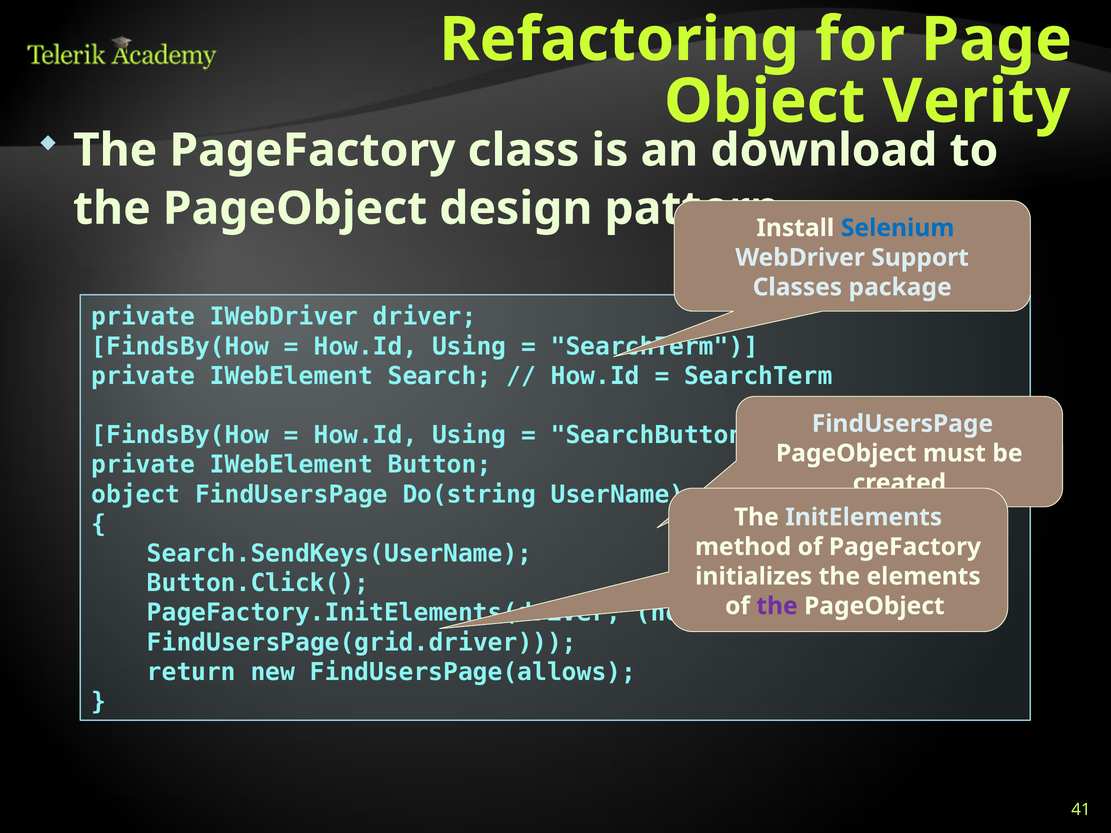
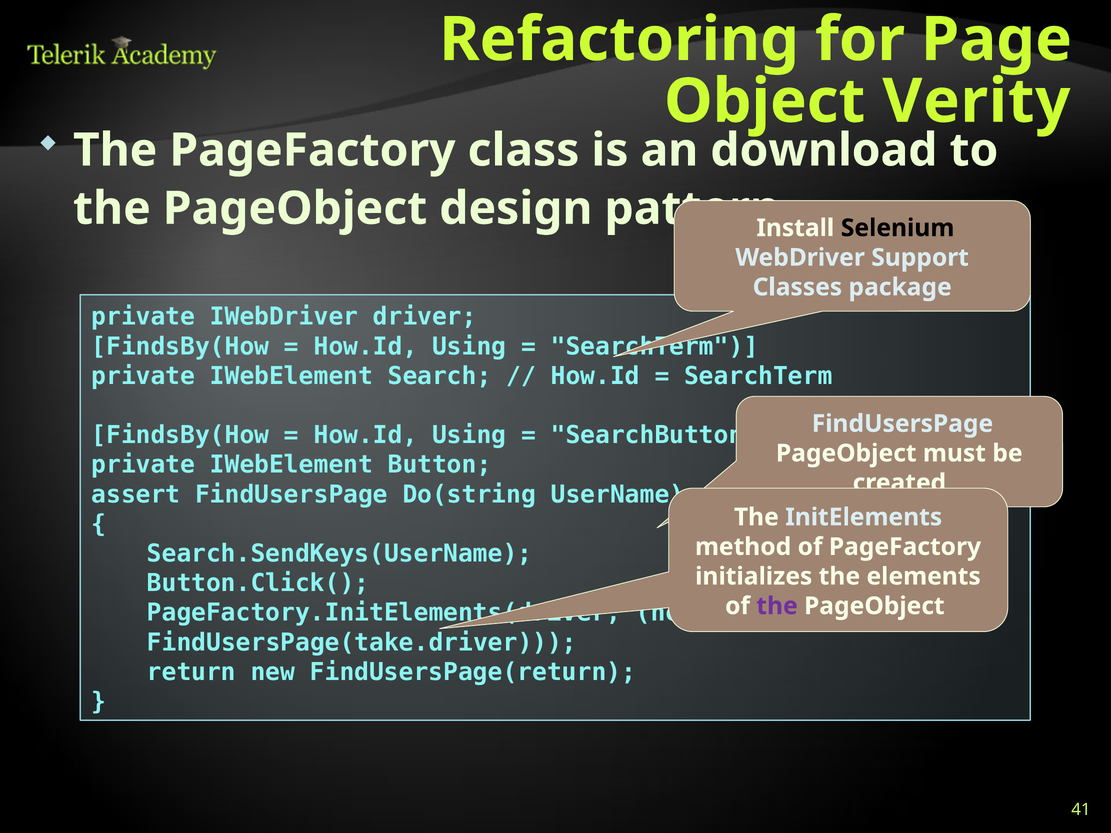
Selenium colour: blue -> black
object at (136, 495): object -> assert
FindUsersPage(grid.driver: FindUsersPage(grid.driver -> FindUsersPage(take.driver
FindUsersPage(allows: FindUsersPage(allows -> FindUsersPage(return
